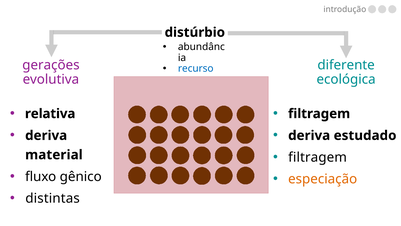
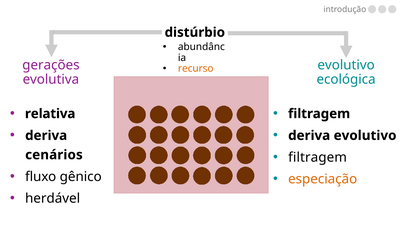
diferente at (346, 65): diferente -> evolutivo
recurso colour: blue -> orange
deriva estudado: estudado -> evolutivo
material: material -> cenários
distintas: distintas -> herdável
